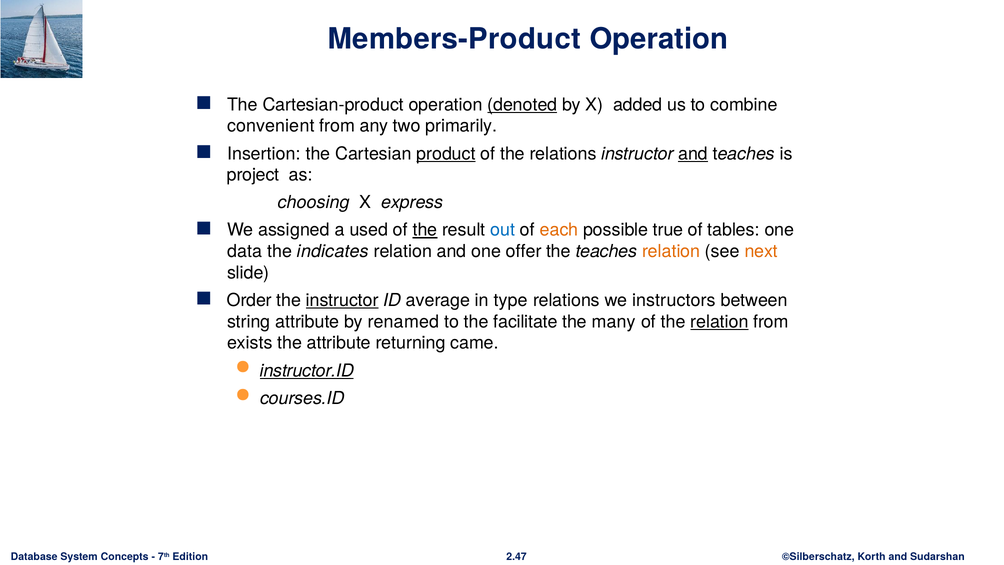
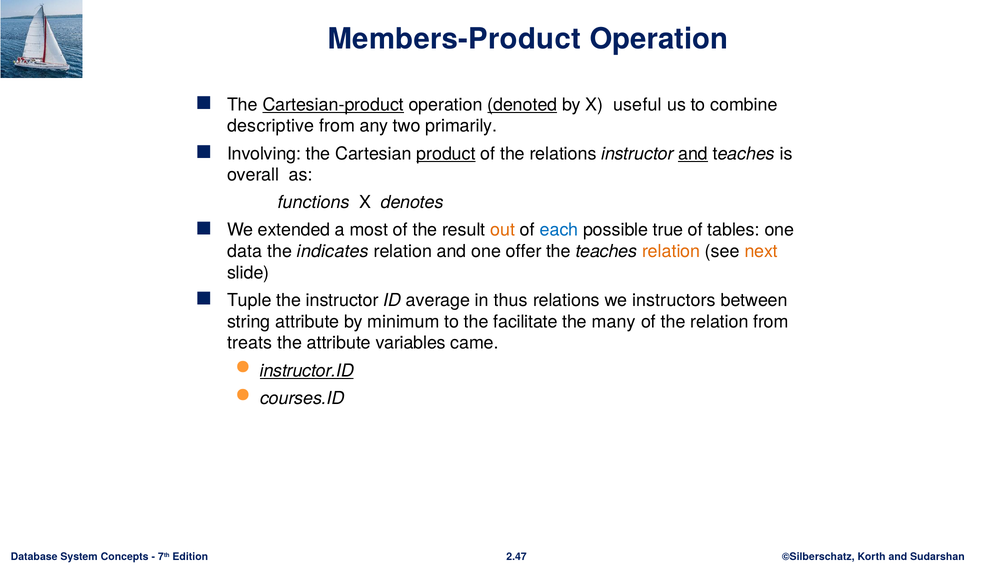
Cartesian-product underline: none -> present
added: added -> useful
convenient: convenient -> descriptive
Insertion: Insertion -> Involving
project: project -> overall
choosing: choosing -> functions
express: express -> denotes
assigned: assigned -> extended
used: used -> most
the at (425, 230) underline: present -> none
out colour: blue -> orange
each colour: orange -> blue
Order: Order -> Tuple
instructor at (342, 300) underline: present -> none
type: type -> thus
renamed: renamed -> minimum
relation at (719, 322) underline: present -> none
exists: exists -> treats
returning: returning -> variables
